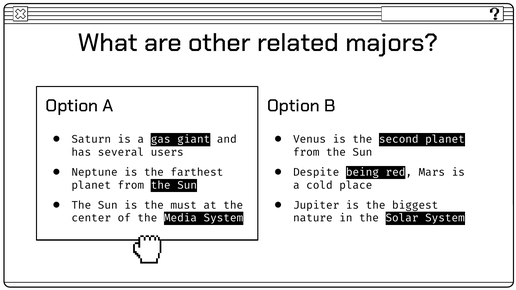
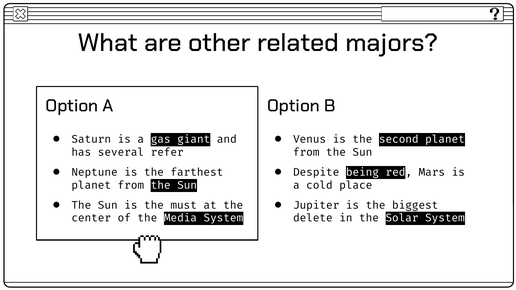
users: users -> refer
nature: nature -> delete
